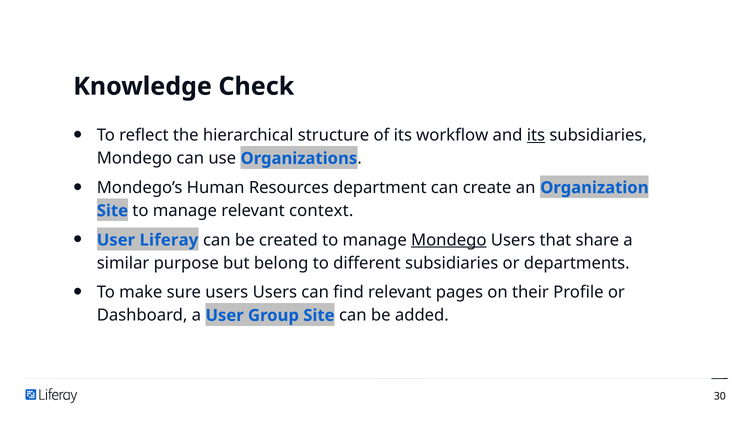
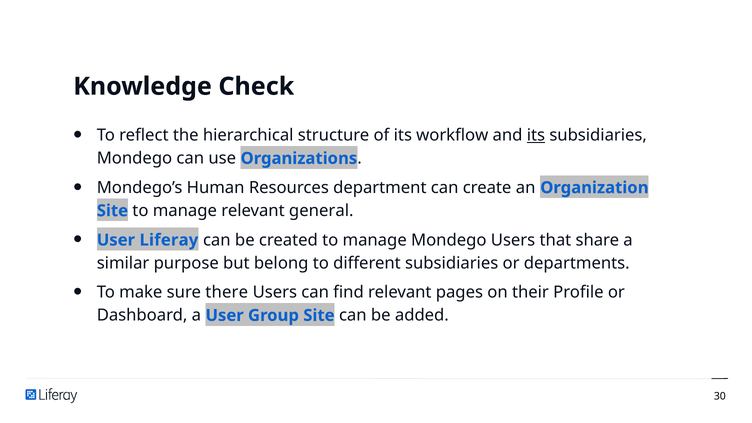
context: context -> general
Mondego at (449, 240) underline: present -> none
sure users: users -> there
